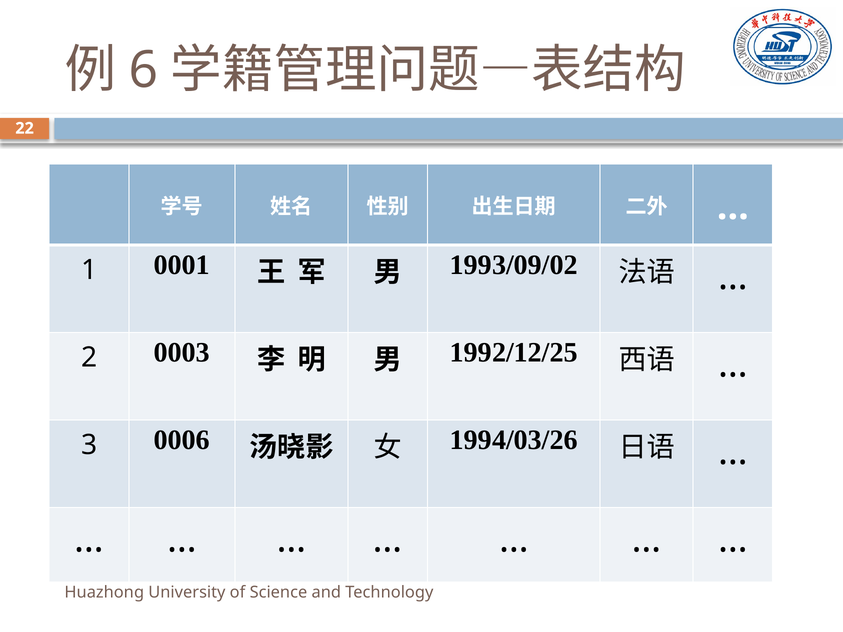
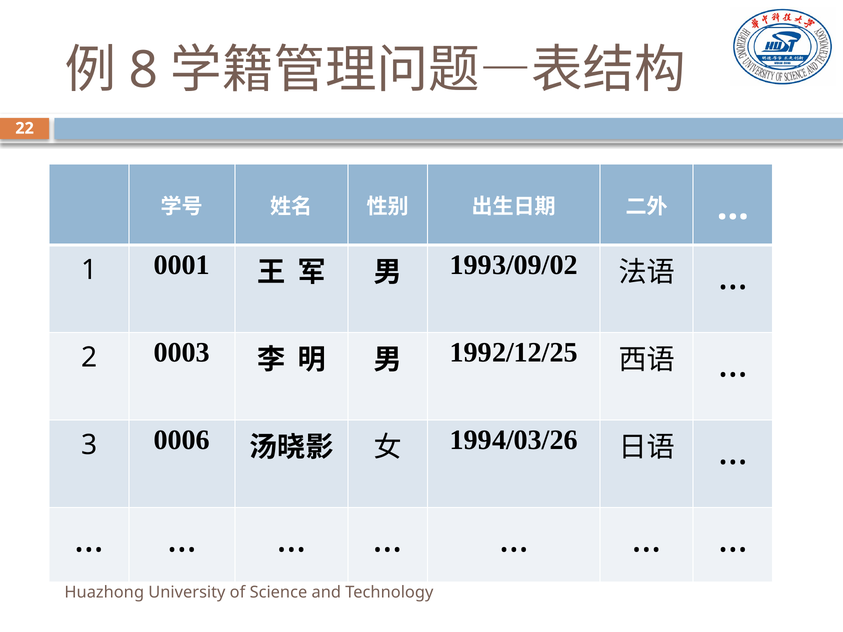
6: 6 -> 8
